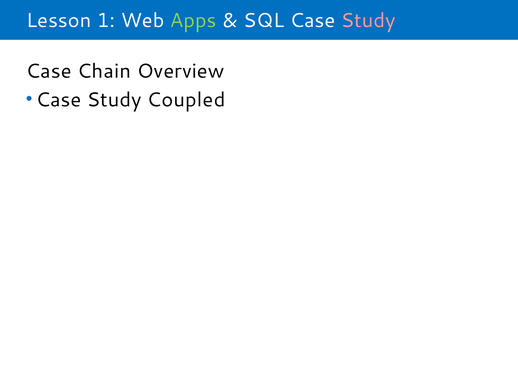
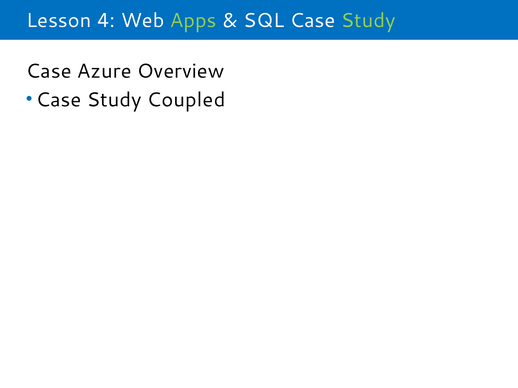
1: 1 -> 4
Study at (368, 20) colour: pink -> light green
Chain: Chain -> Azure
